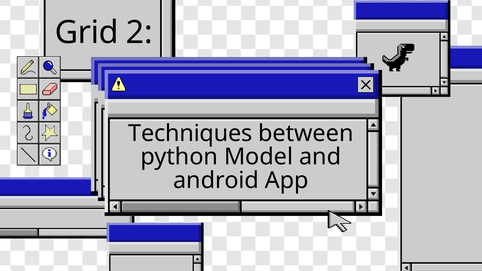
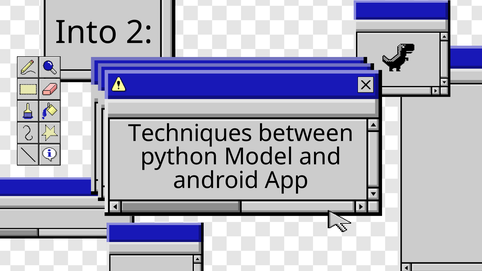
Grid: Grid -> Into
